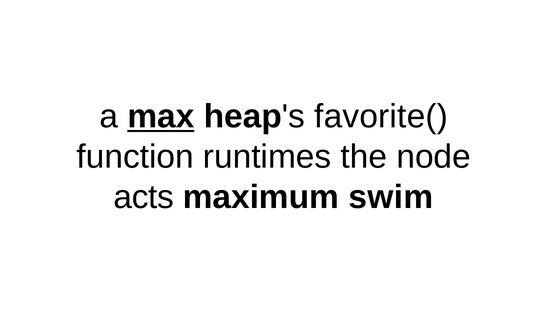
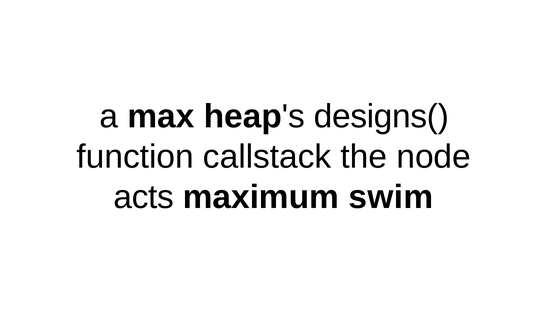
max underline: present -> none
favorite(: favorite( -> designs(
runtimes: runtimes -> callstack
